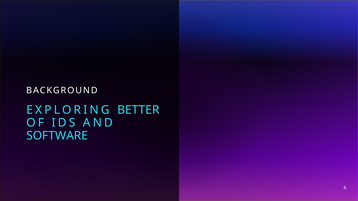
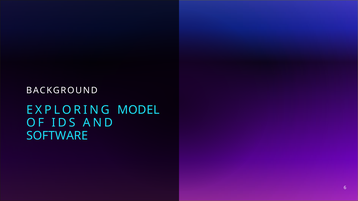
BETTER: BETTER -> MODEL
